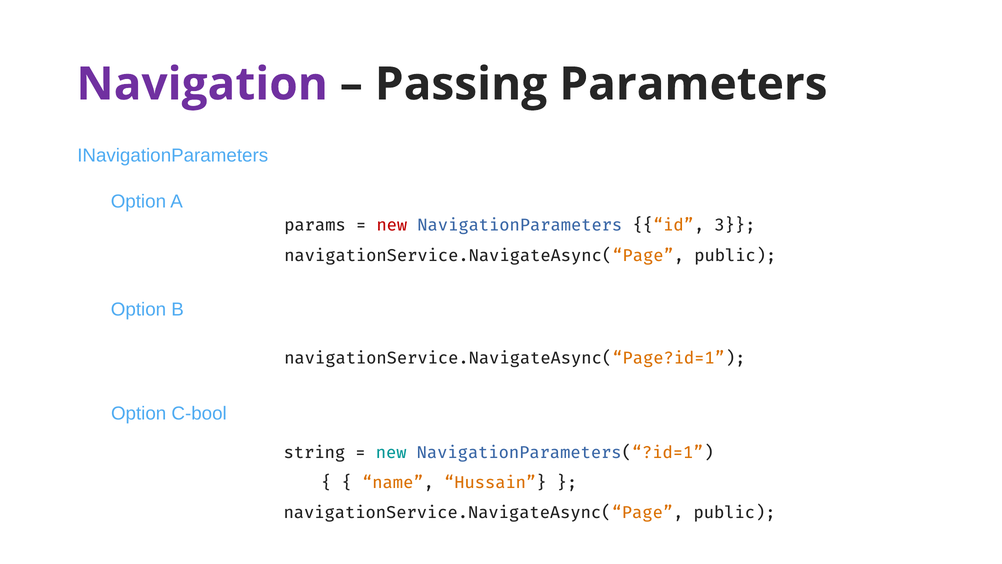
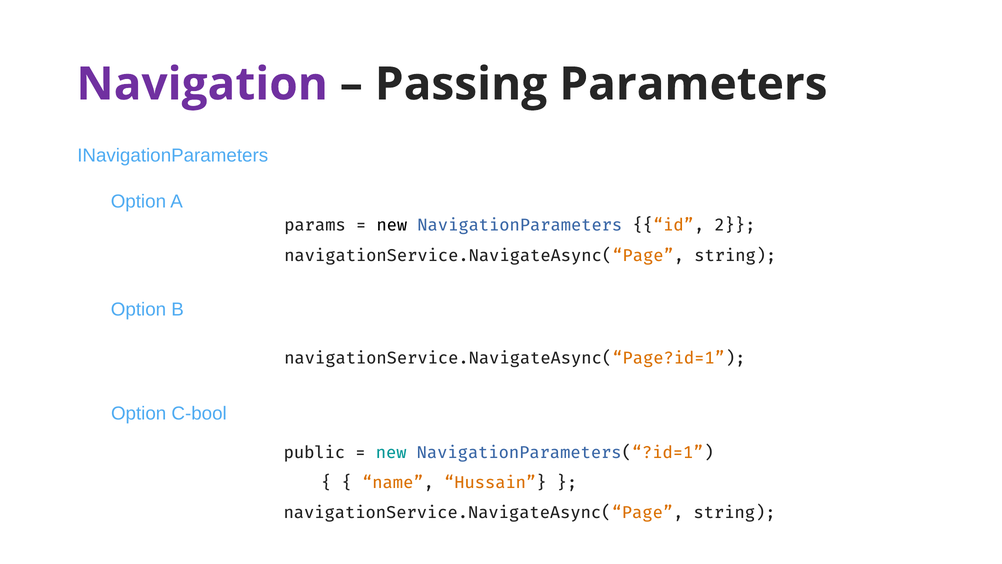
new at (392, 225) colour: red -> black
3: 3 -> 2
public at (735, 255): public -> string
string: string -> public
public at (735, 512): public -> string
